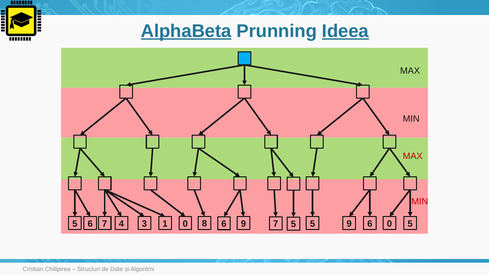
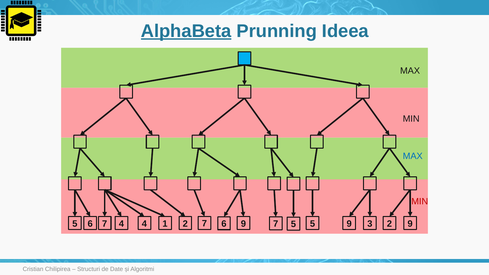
Ideea underline: present -> none
MAX at (413, 156) colour: red -> blue
7 0: 0 -> 2
5 6: 6 -> 3
5 3: 3 -> 4
1 8: 8 -> 7
9 0: 0 -> 2
9 5: 5 -> 9
